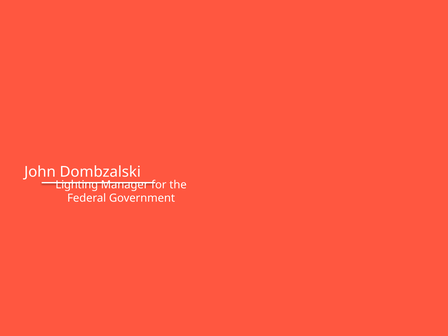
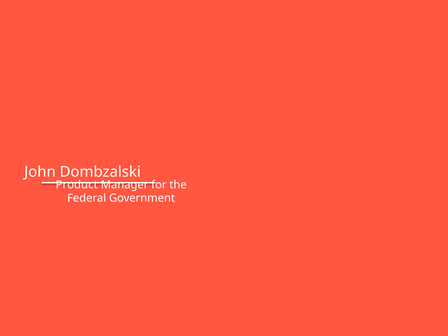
Lighting: Lighting -> Product
